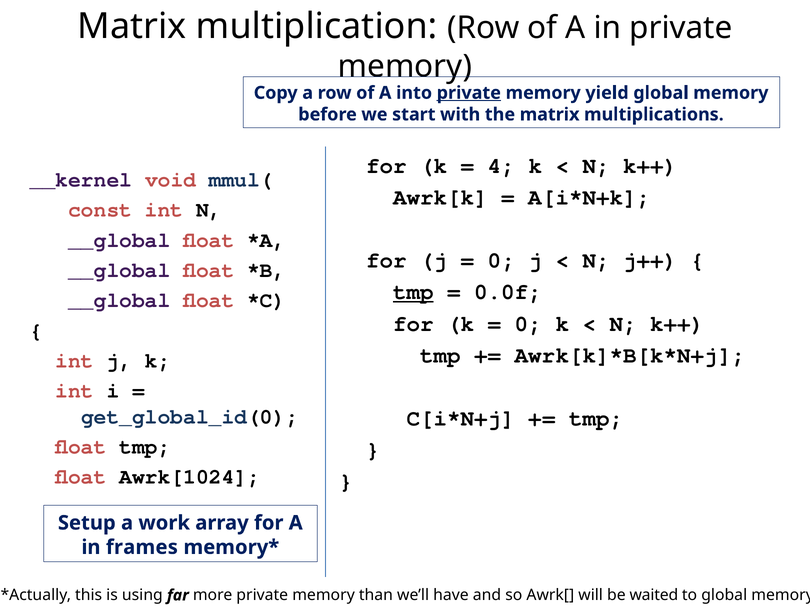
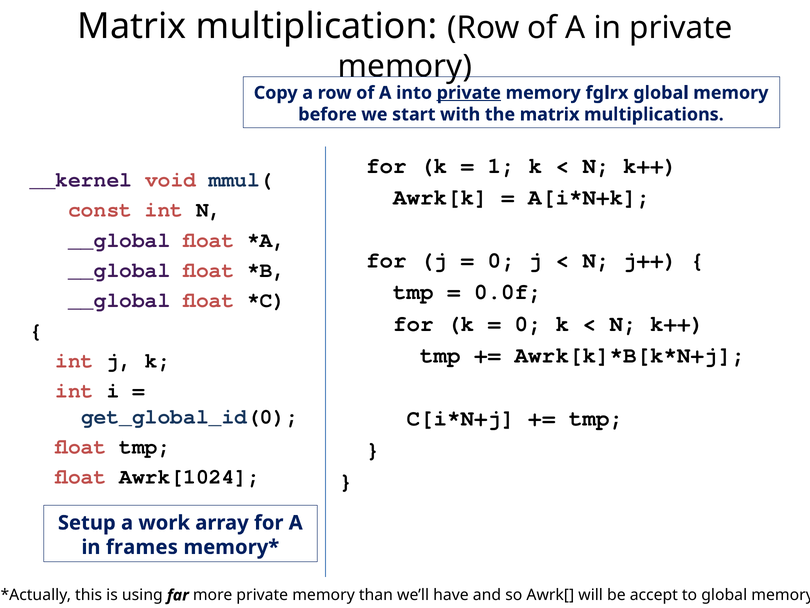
yield: yield -> fglrx
4: 4 -> 1
tmp at (413, 292) underline: present -> none
waited: waited -> accept
